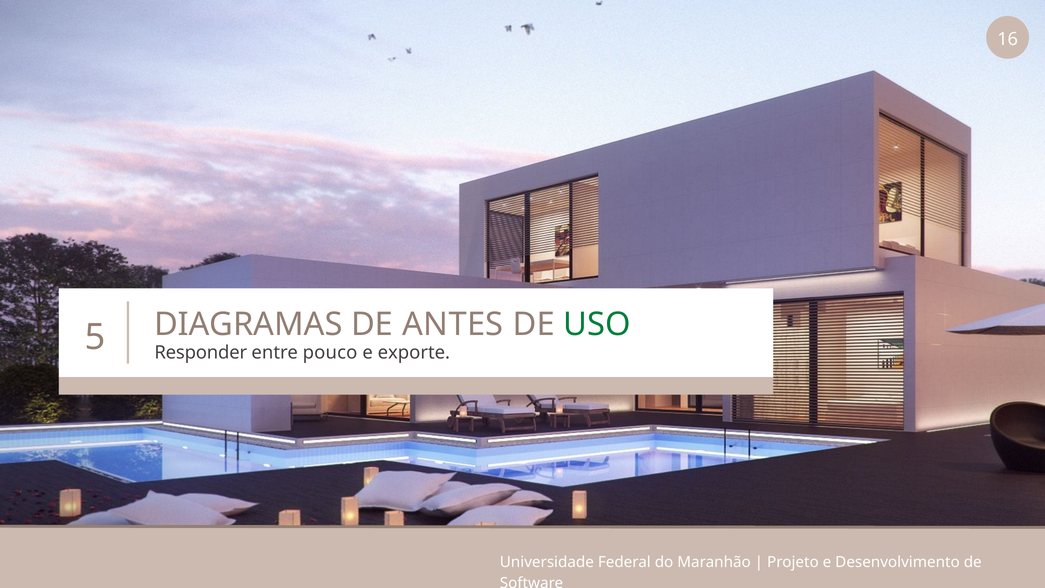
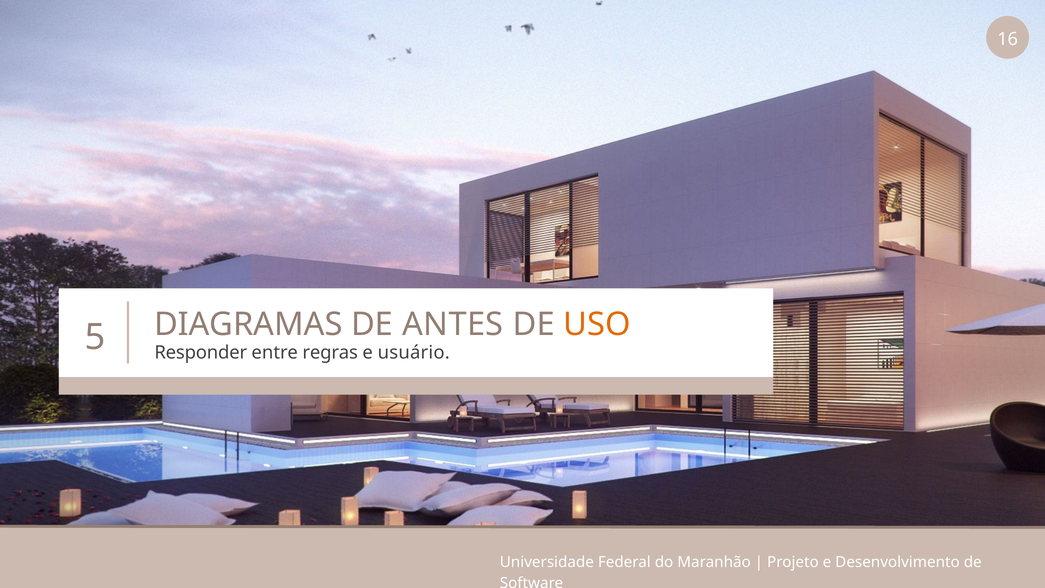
USO colour: green -> orange
pouco: pouco -> regras
exporte: exporte -> usuário
